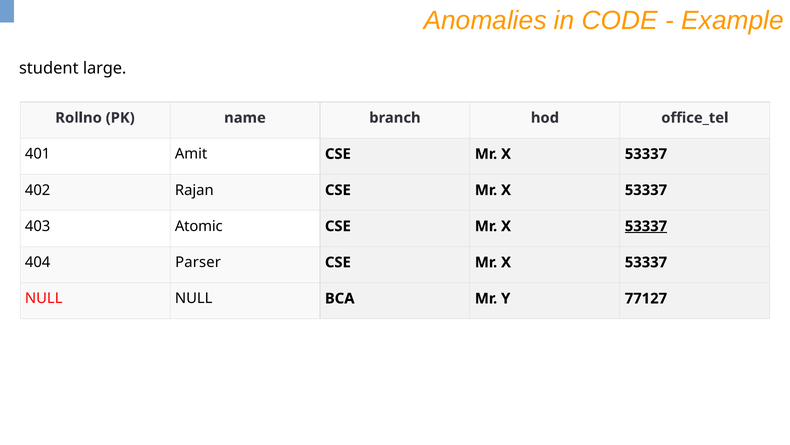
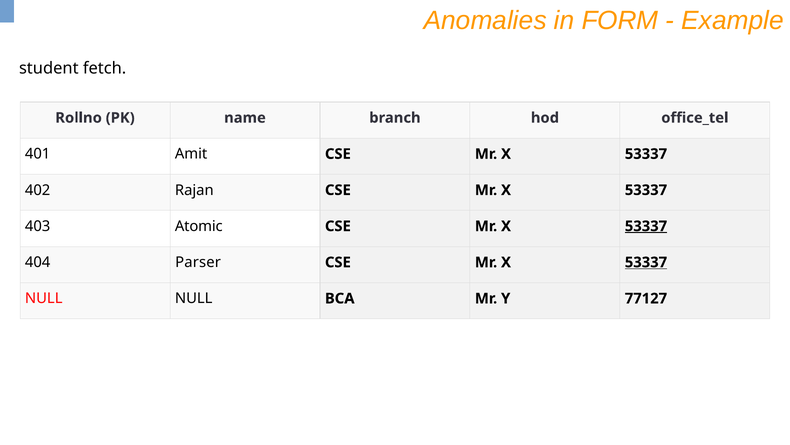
CODE: CODE -> FORM
large: large -> fetch
53337 at (646, 262) underline: none -> present
